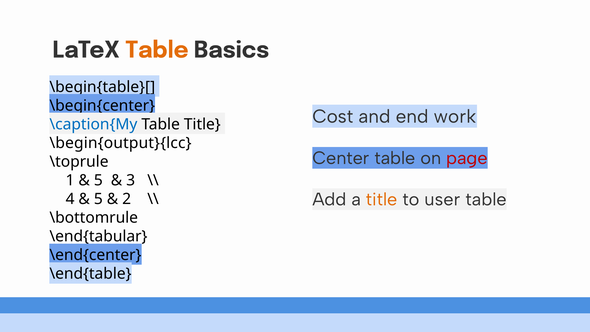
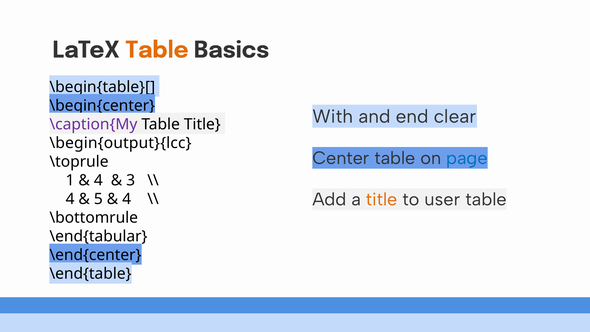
Cost: Cost -> With
work: work -> clear
\caption{My colour: blue -> purple
page colour: red -> blue
5 at (98, 180): 5 -> 4
2 at (127, 199): 2 -> 4
